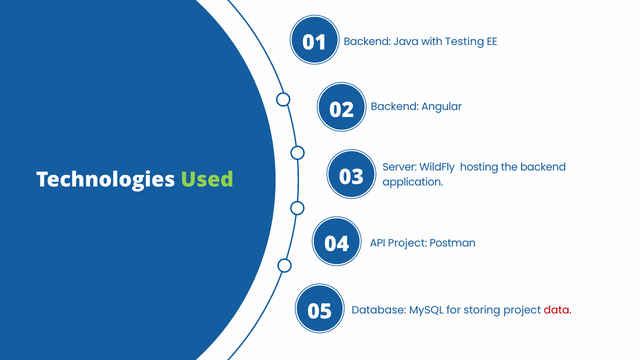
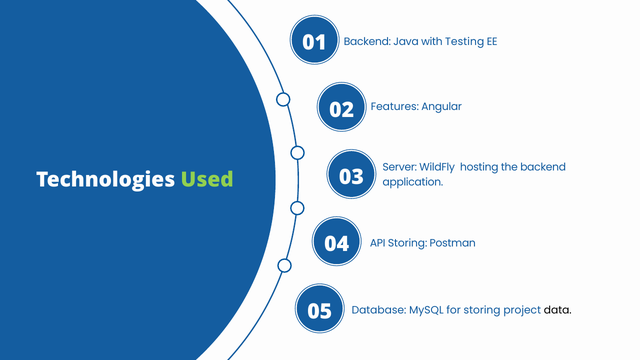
Backend at (395, 107): Backend -> Features
API Project: Project -> Storing
data colour: red -> black
